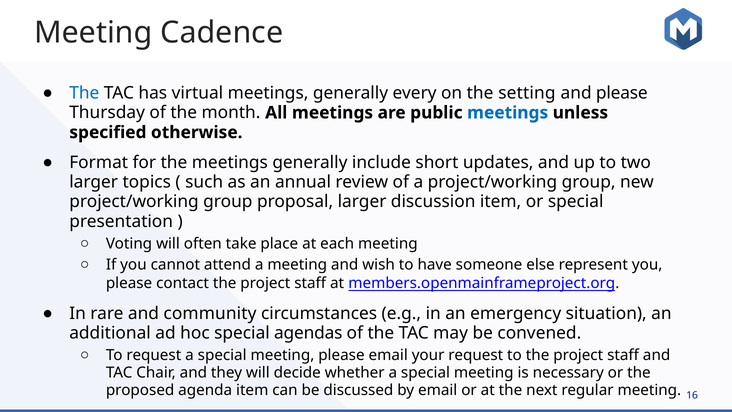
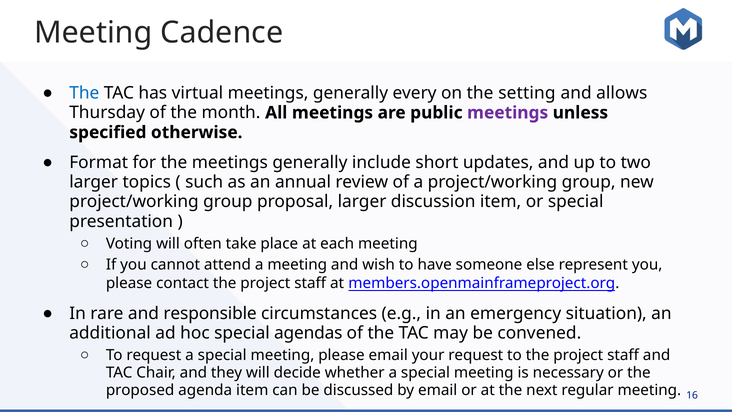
and please: please -> allows
meetings at (508, 113) colour: blue -> purple
community: community -> responsible
